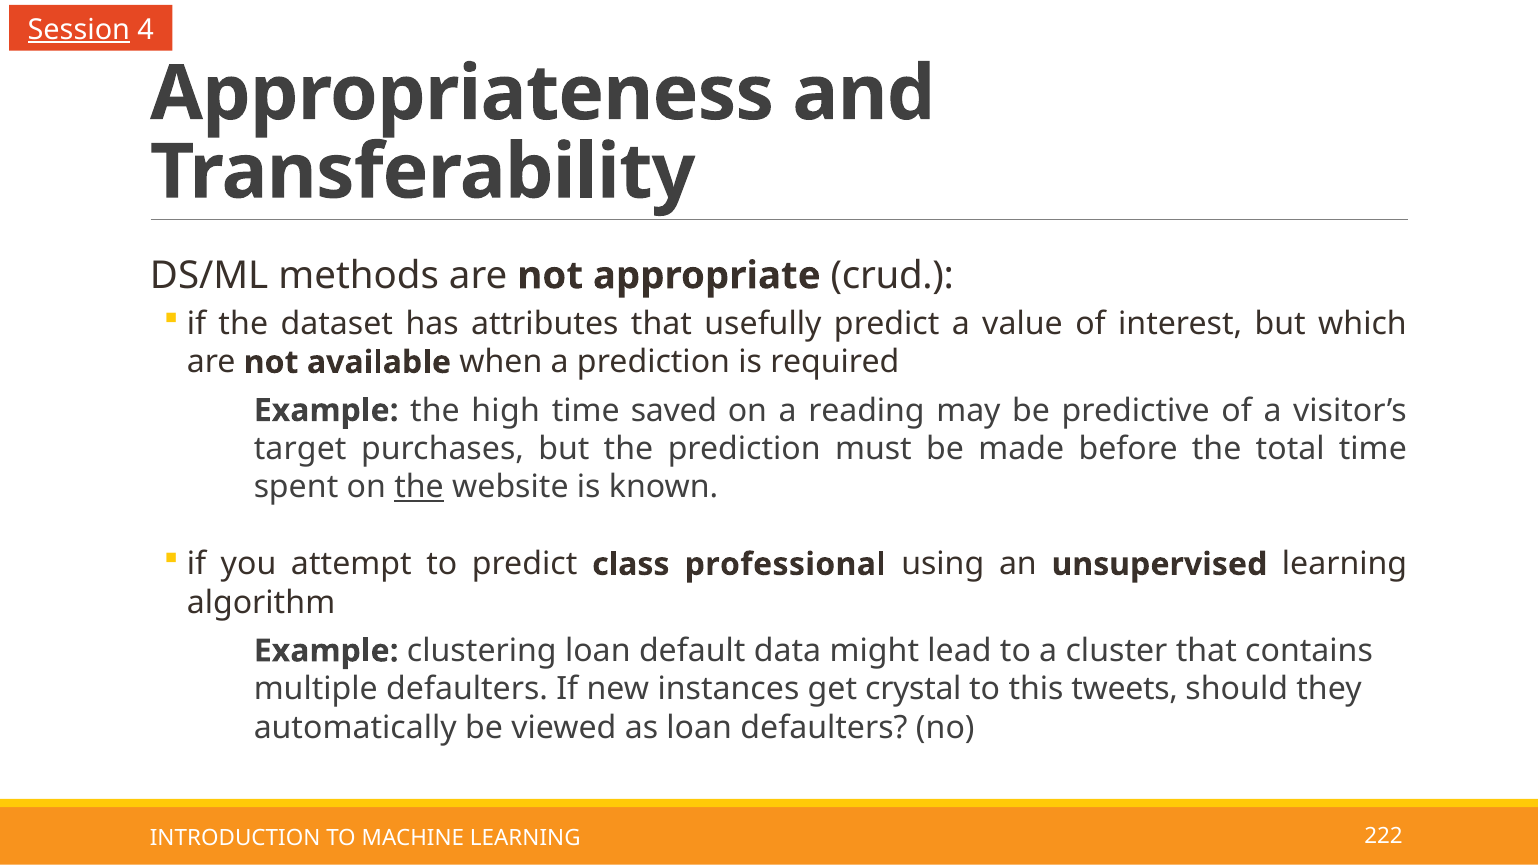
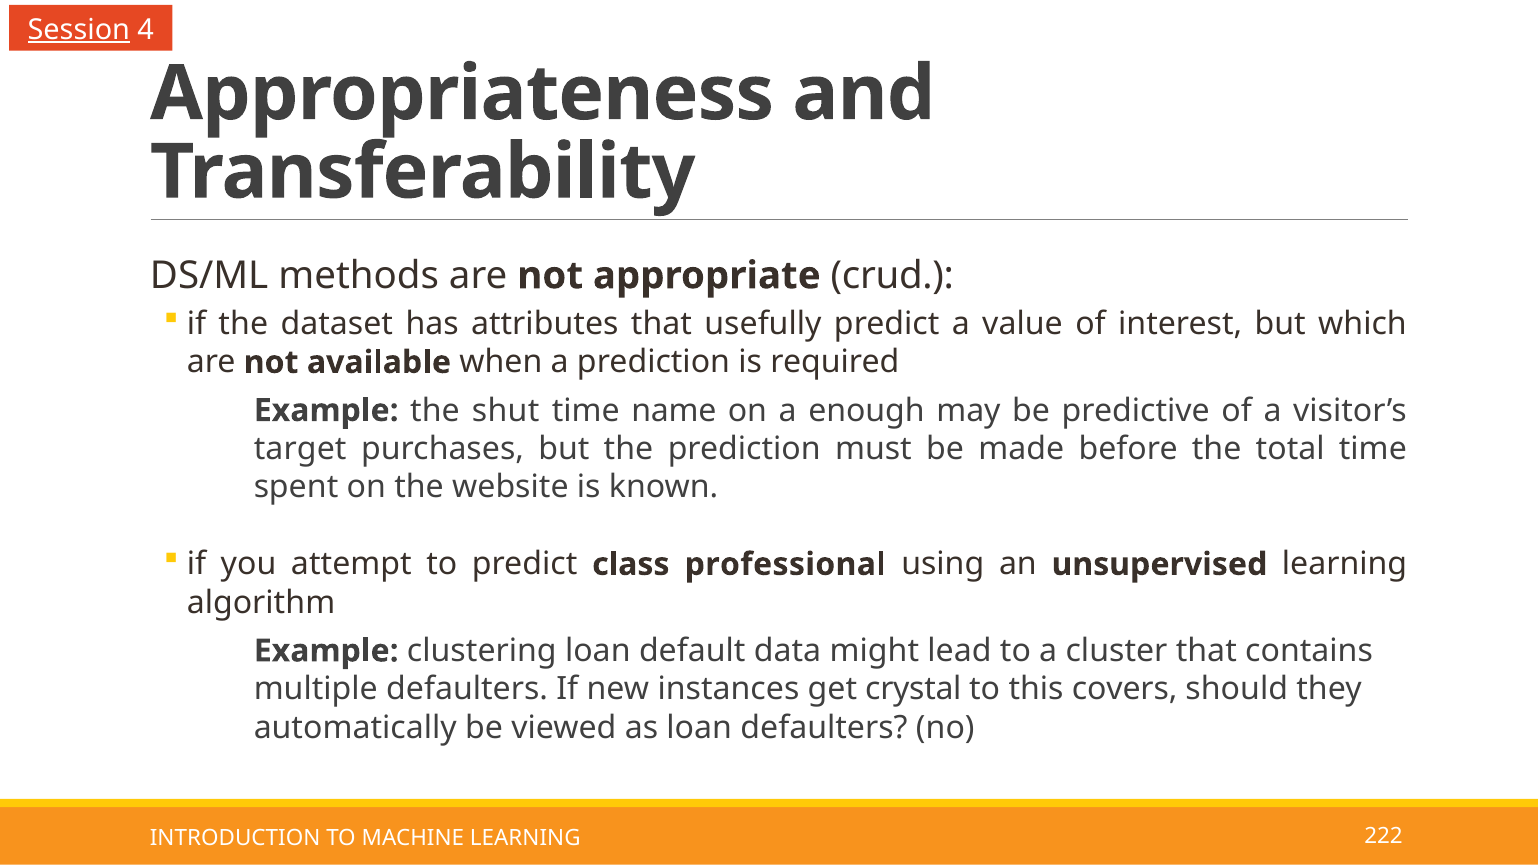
high: high -> shut
saved: saved -> name
reading: reading -> enough
the at (419, 487) underline: present -> none
tweets: tweets -> covers
